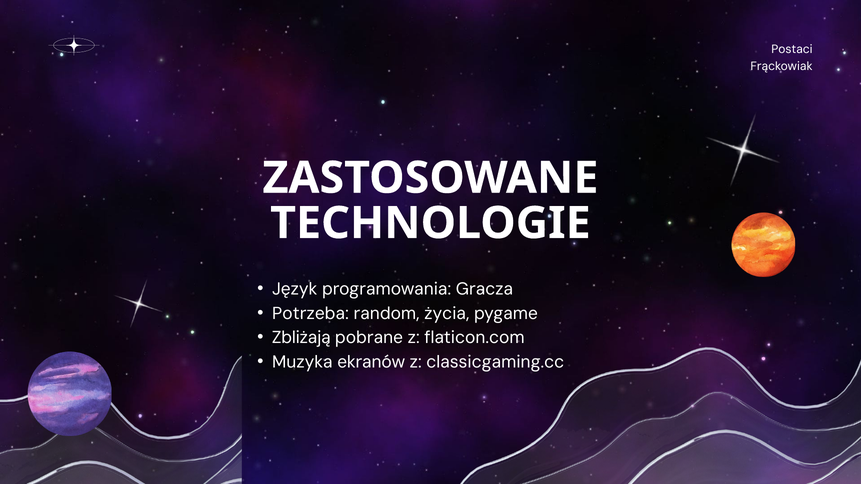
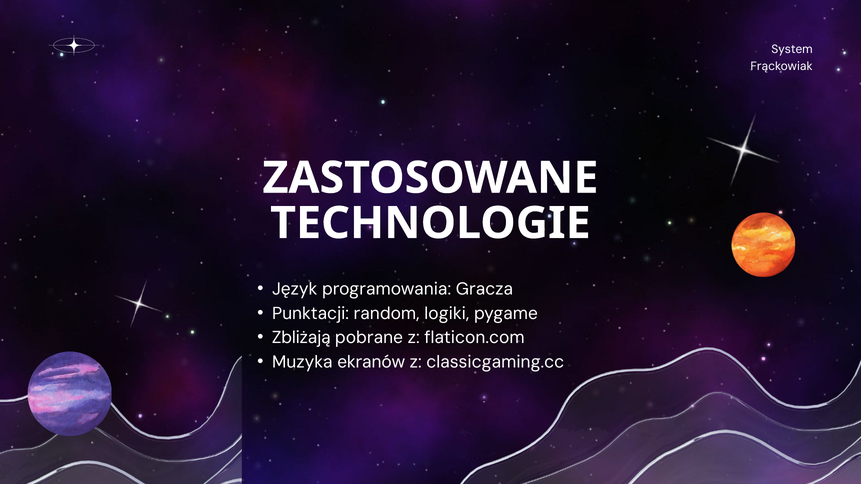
Postaci: Postaci -> System
Potrzeba: Potrzeba -> Punktacji
życia: życia -> logiki
